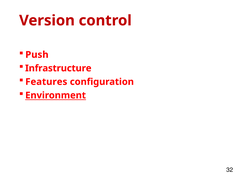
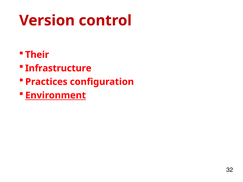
Push: Push -> Their
Features: Features -> Practices
